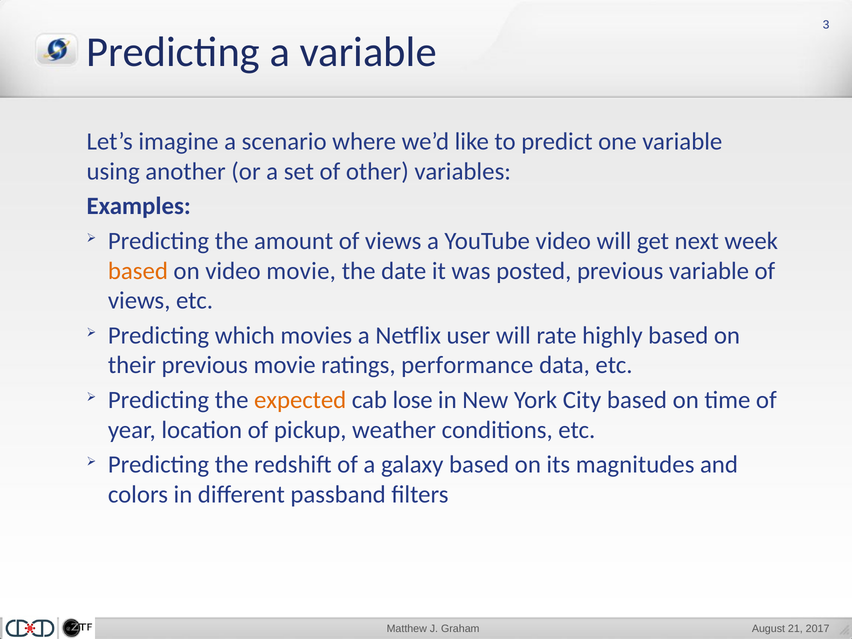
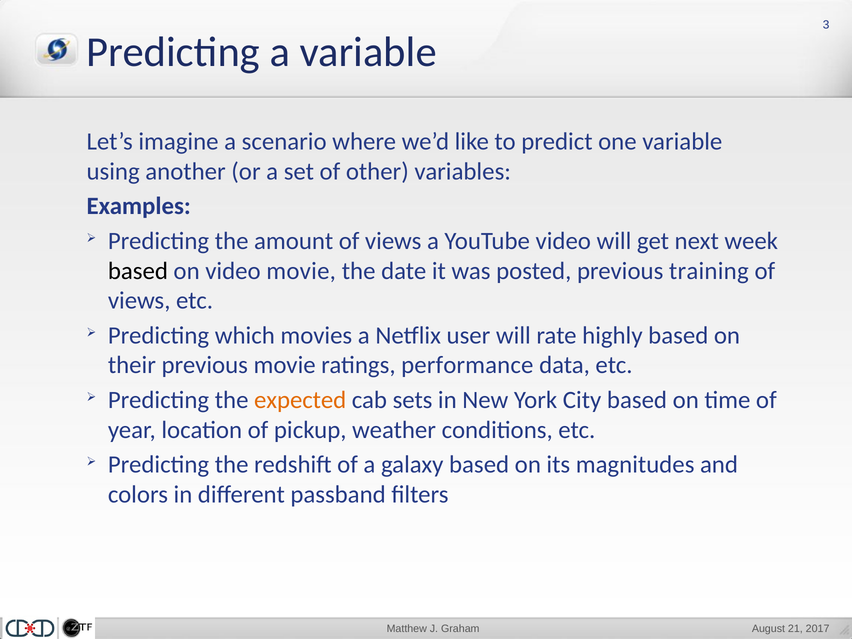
based at (138, 271) colour: orange -> black
previous variable: variable -> training
lose: lose -> sets
